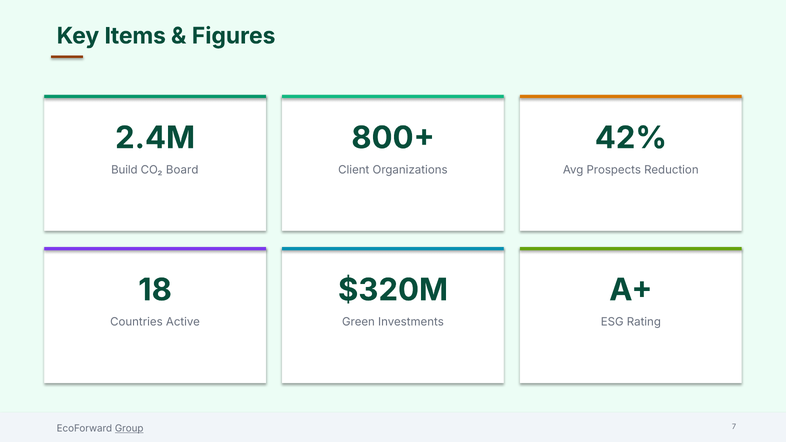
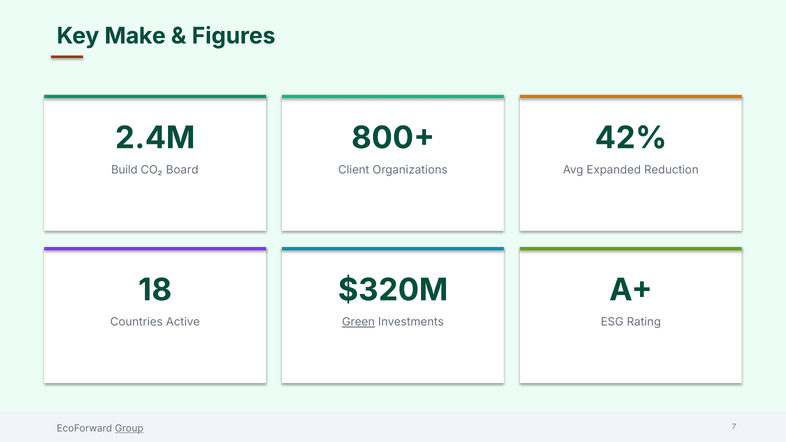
Items: Items -> Make
Prospects: Prospects -> Expanded
Green underline: none -> present
